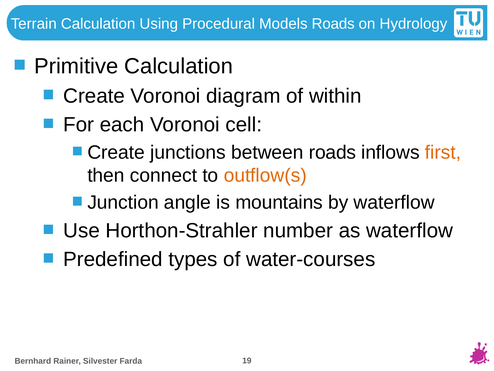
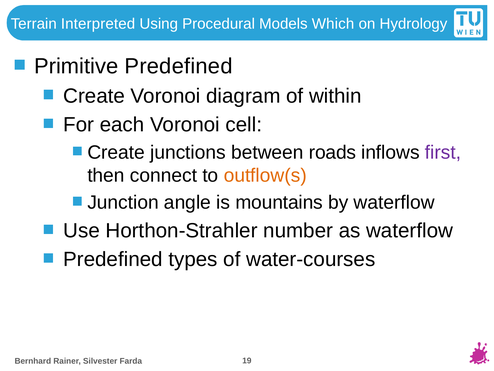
Terrain Calculation: Calculation -> Interpreted
Models Roads: Roads -> Which
Primitive Calculation: Calculation -> Predefined
first colour: orange -> purple
